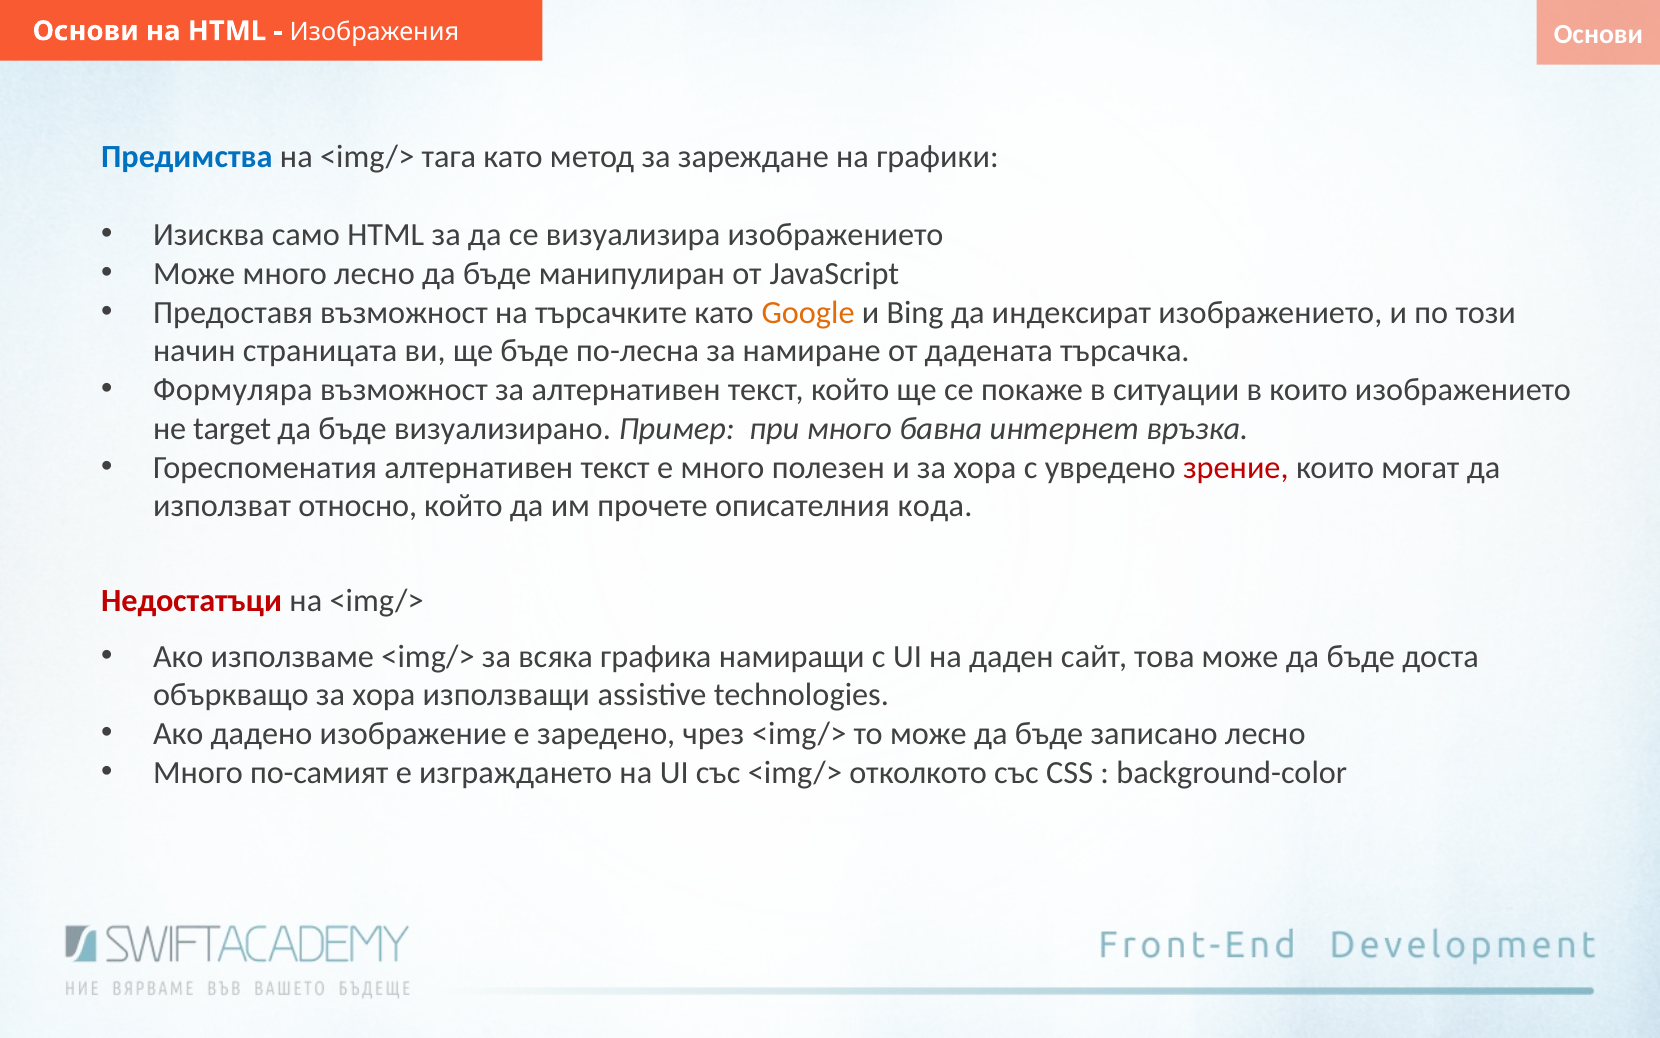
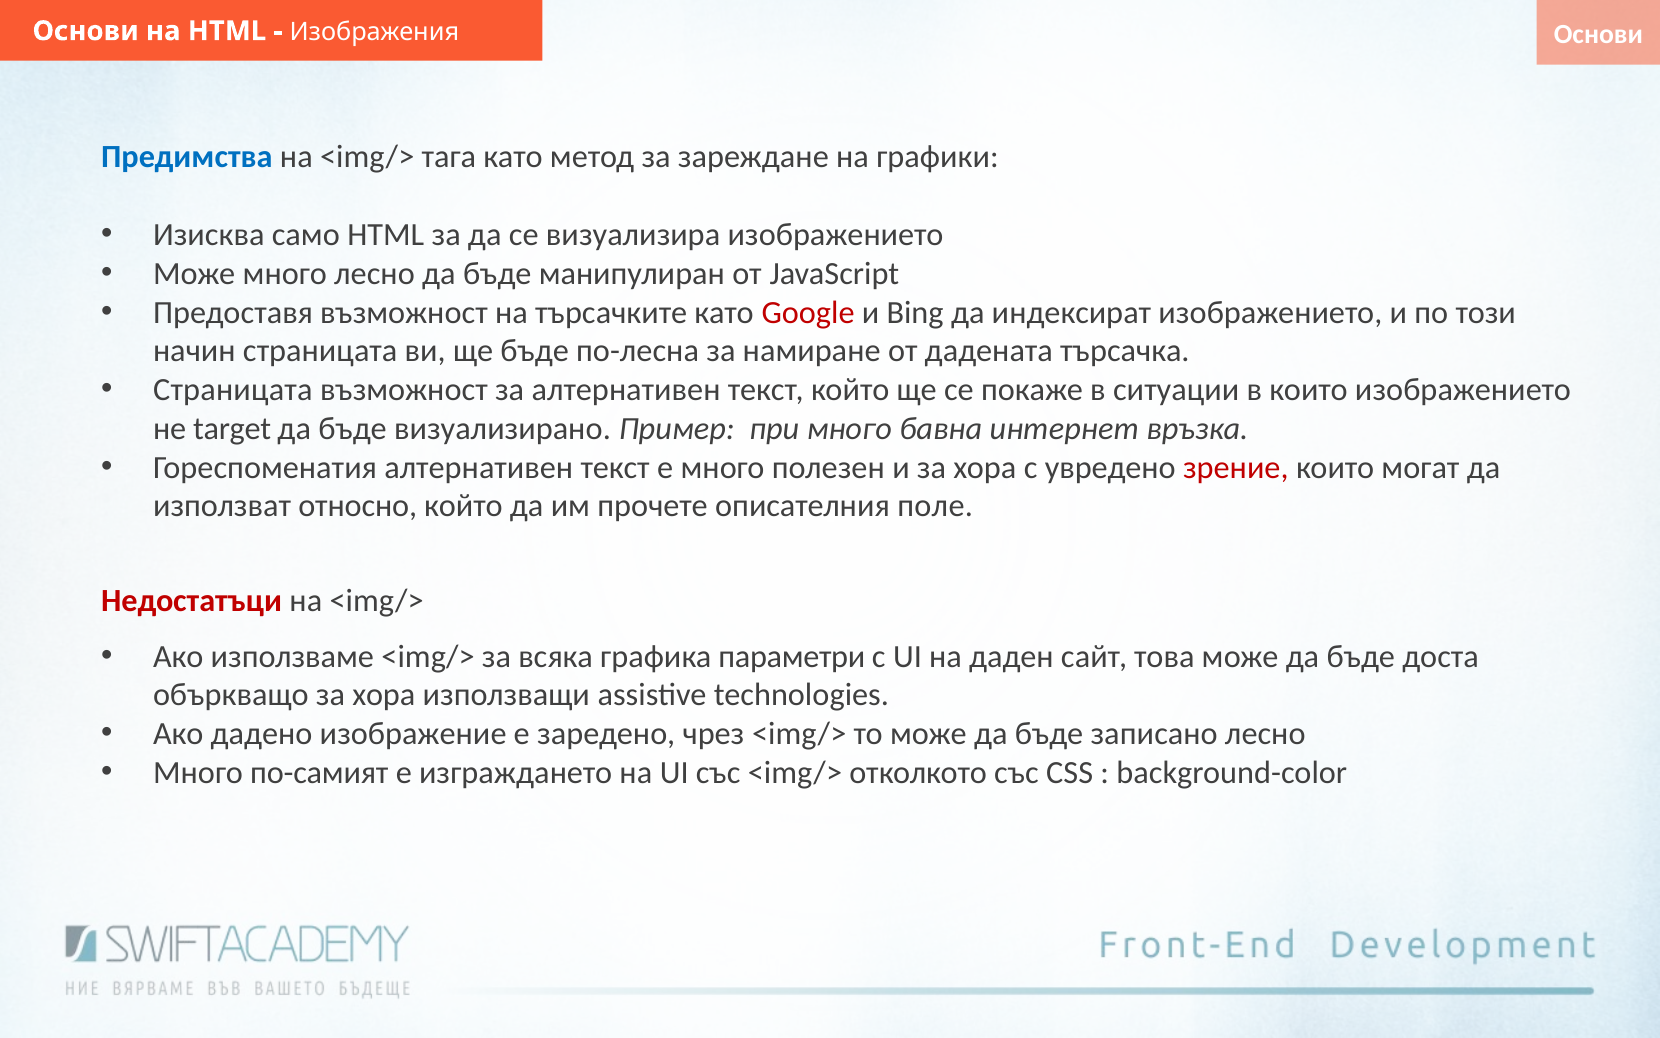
Google colour: orange -> red
Формуляра at (233, 390): Формуляра -> Страницата
кода: кода -> поле
намиращи: намиращи -> параметри
